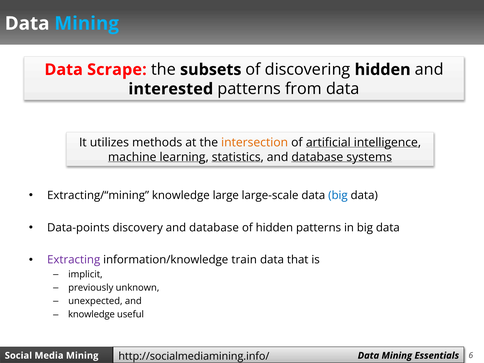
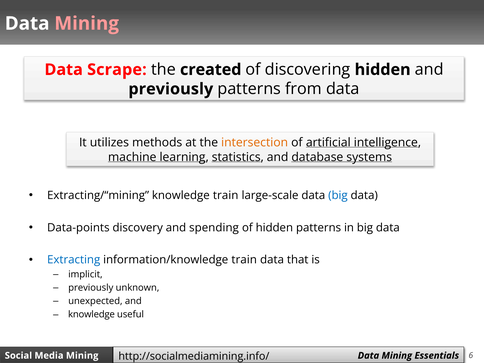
Mining at (87, 23) colour: light blue -> pink
subsets: subsets -> created
interested at (171, 89): interested -> previously
knowledge large: large -> train
discovery and database: database -> spending
Extracting colour: purple -> blue
